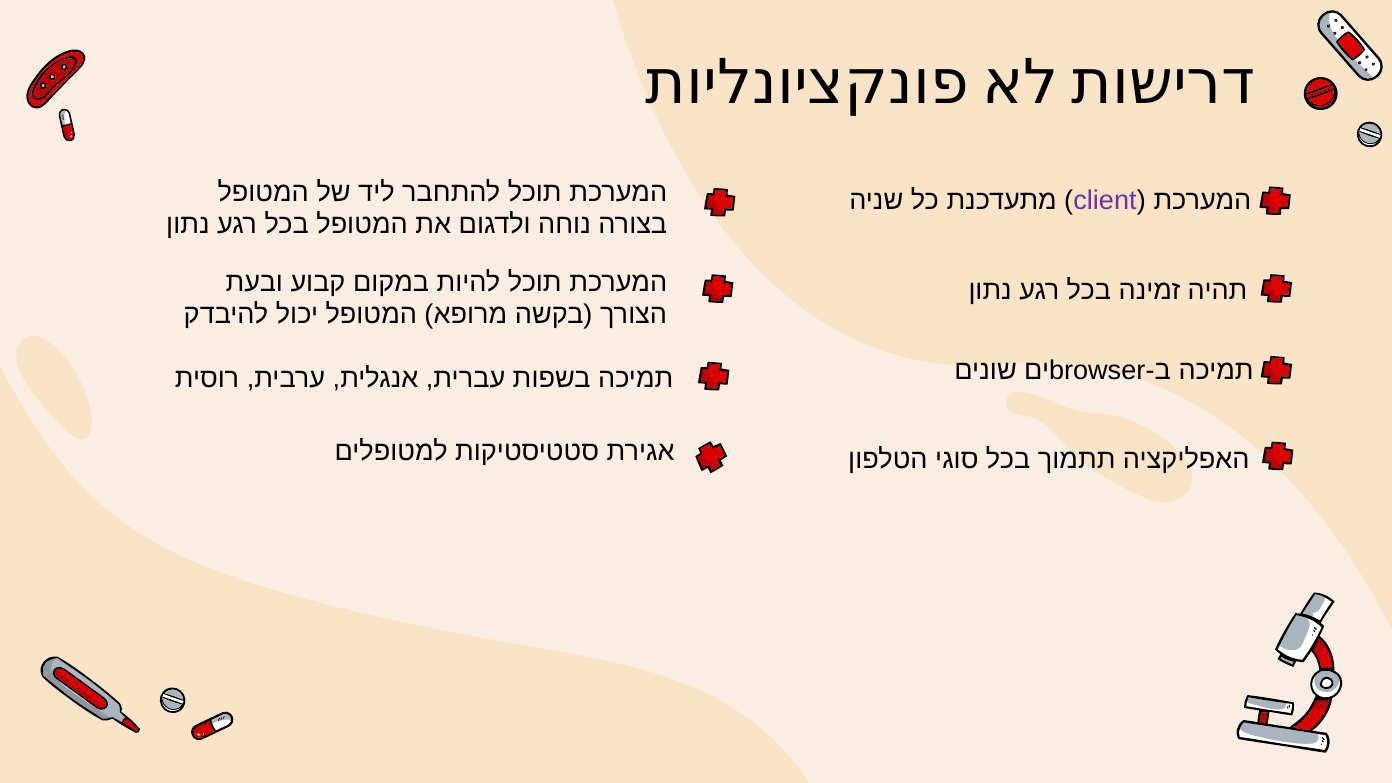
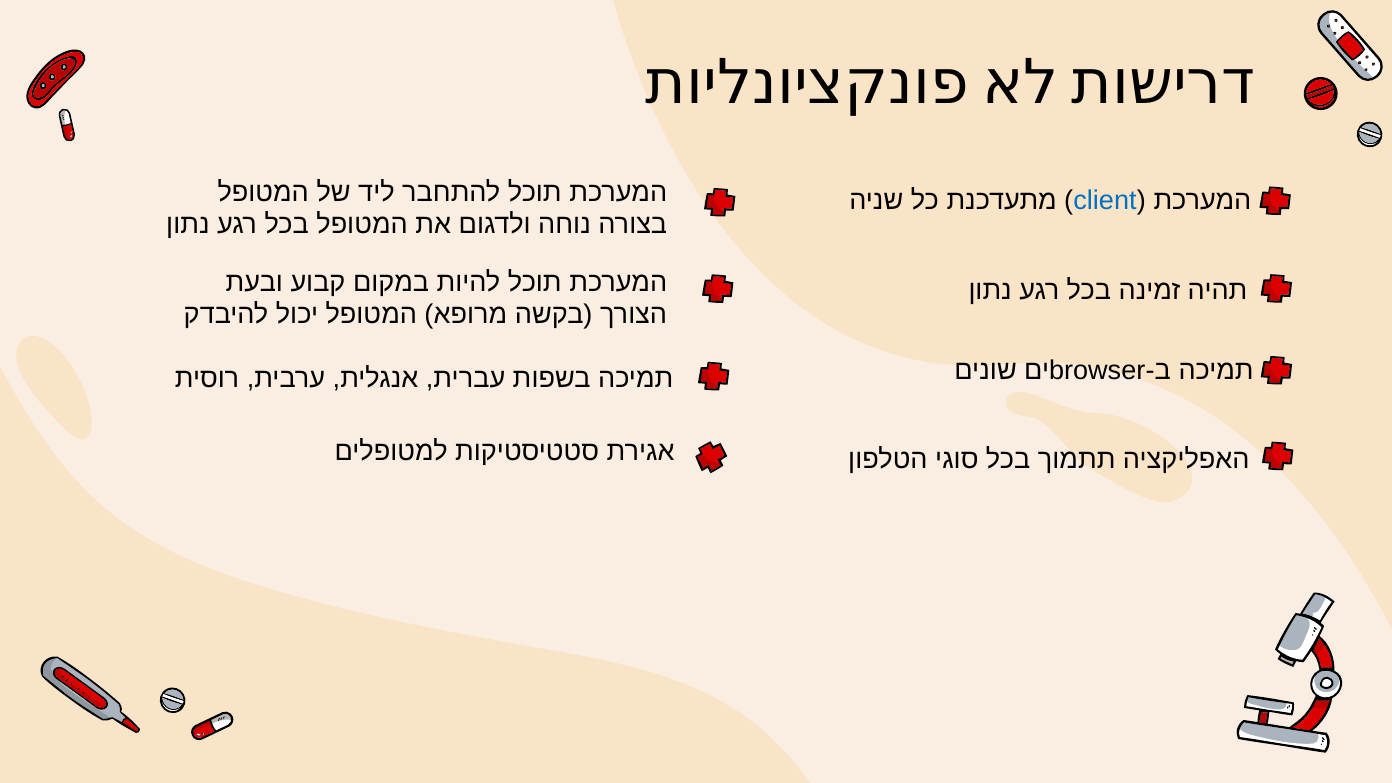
client colour: purple -> blue
